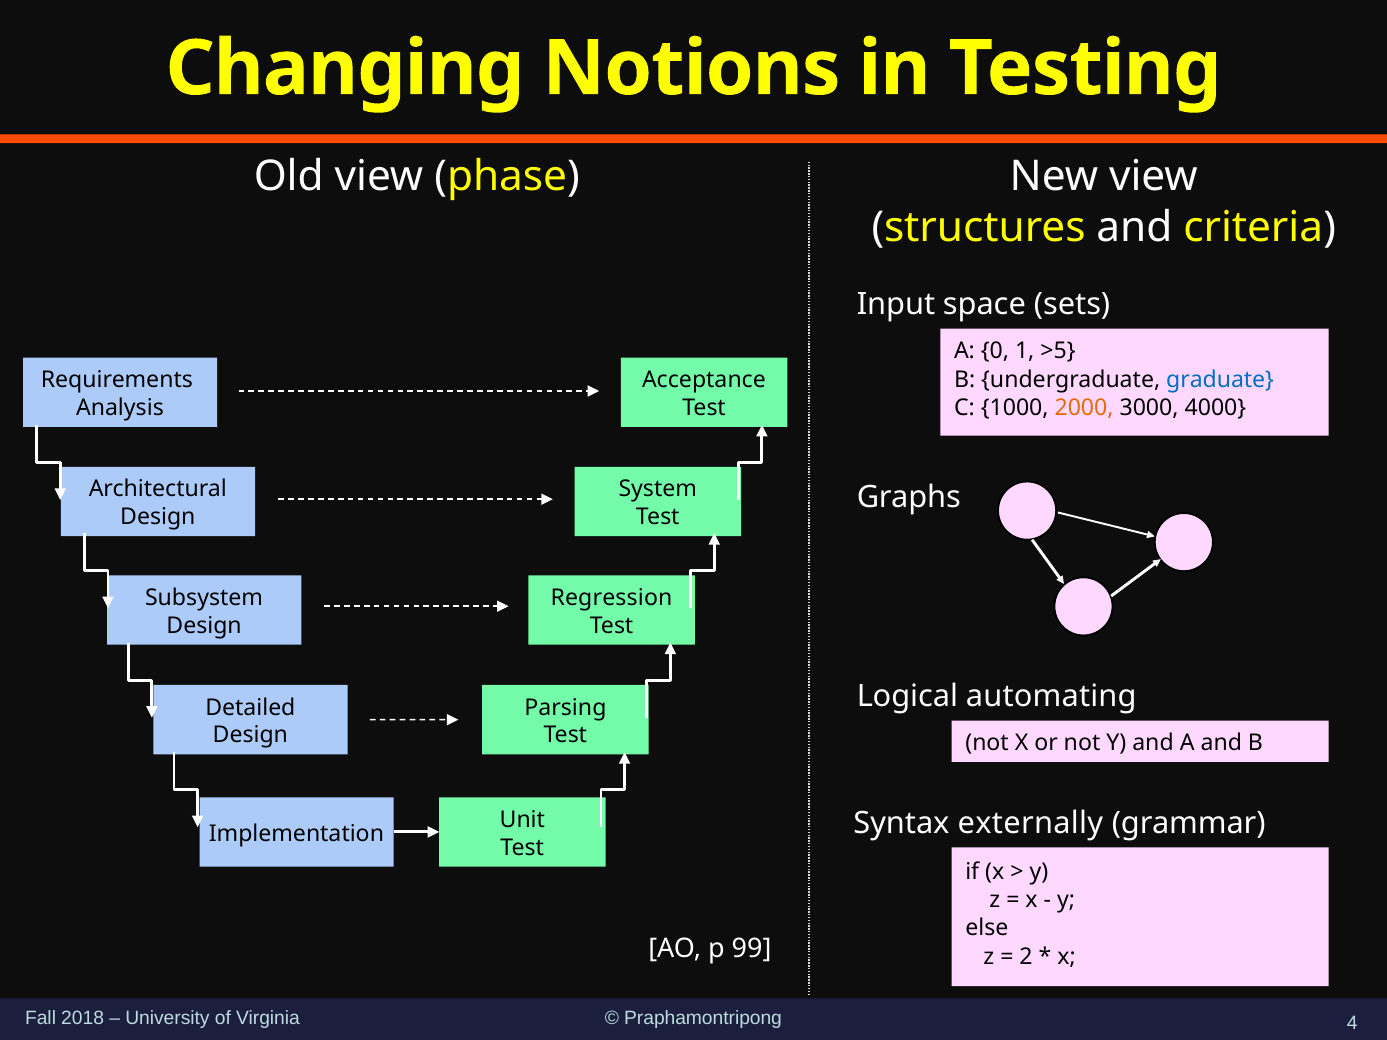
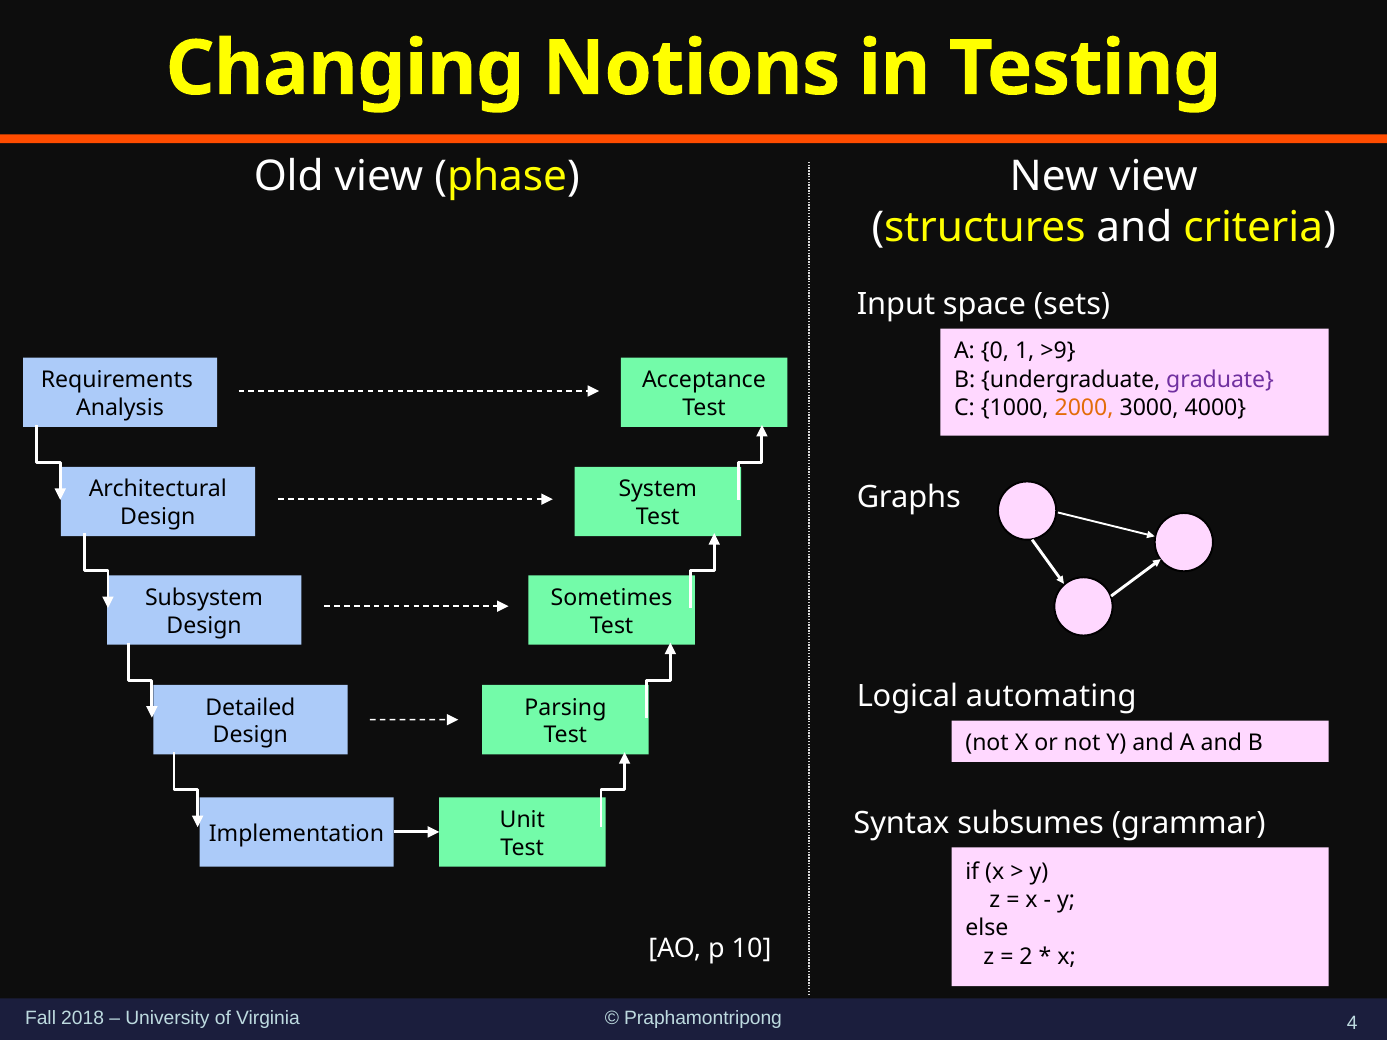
>5: >5 -> >9
graduate colour: blue -> purple
Regression: Regression -> Sometimes
externally: externally -> subsumes
99: 99 -> 10
